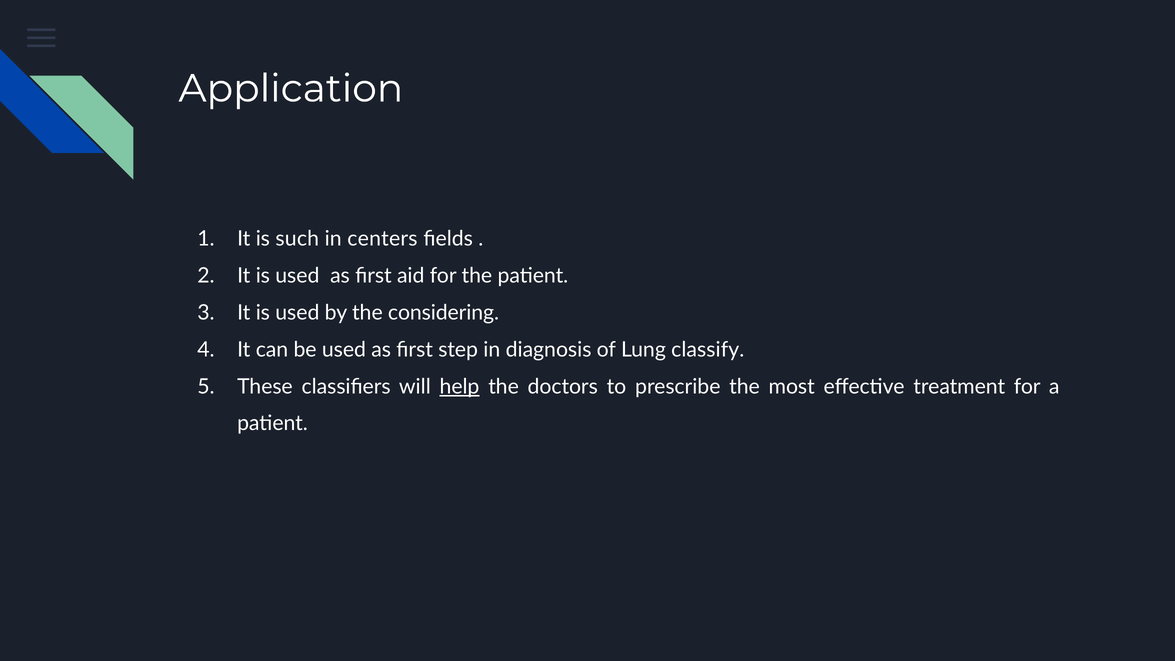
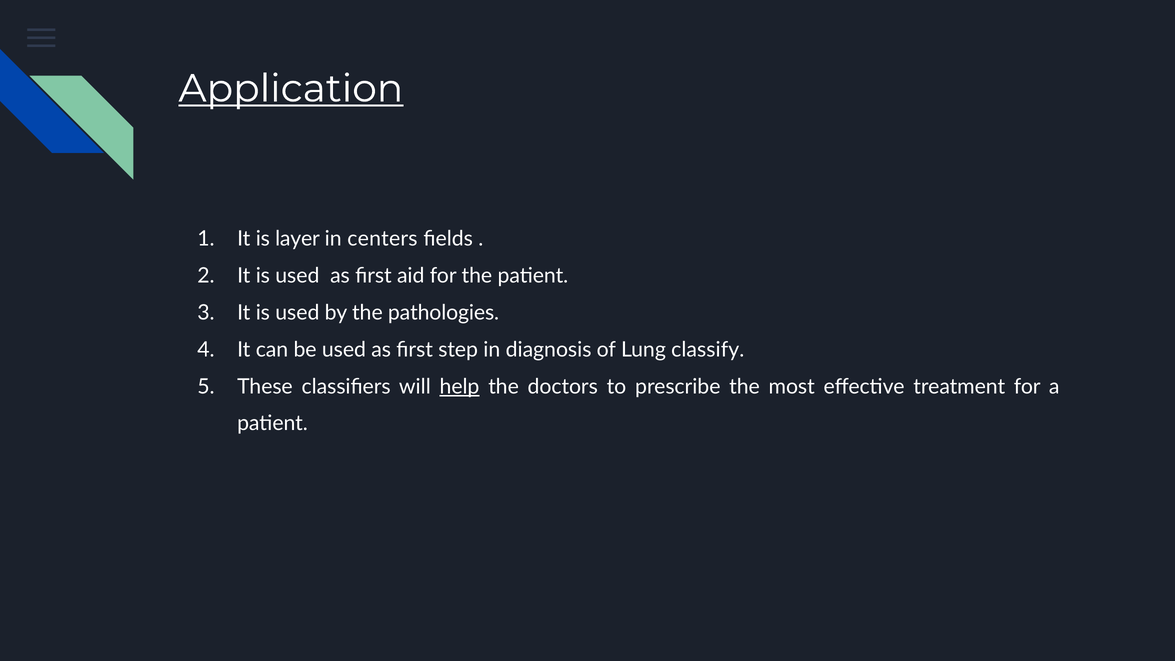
Application underline: none -> present
such: such -> layer
considering: considering -> pathologies
